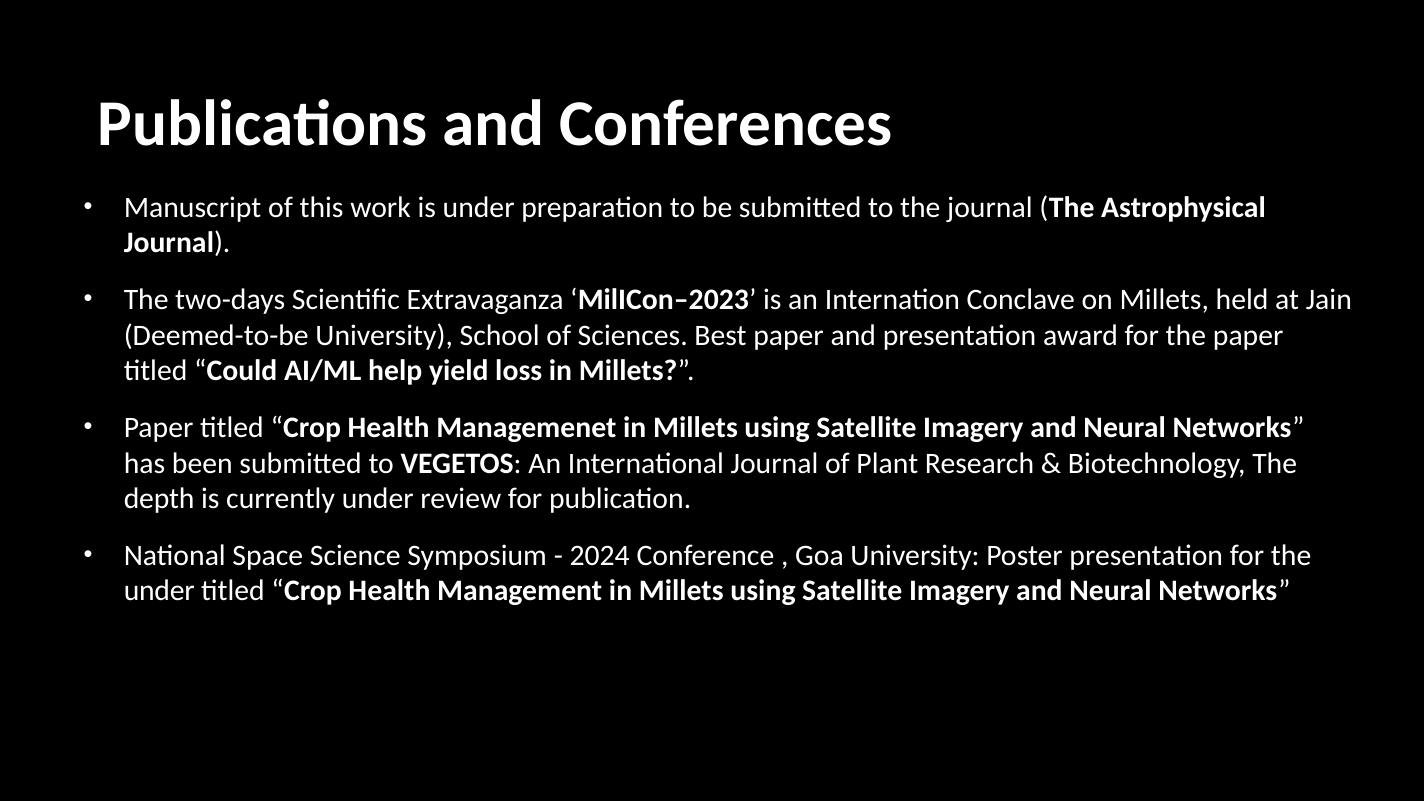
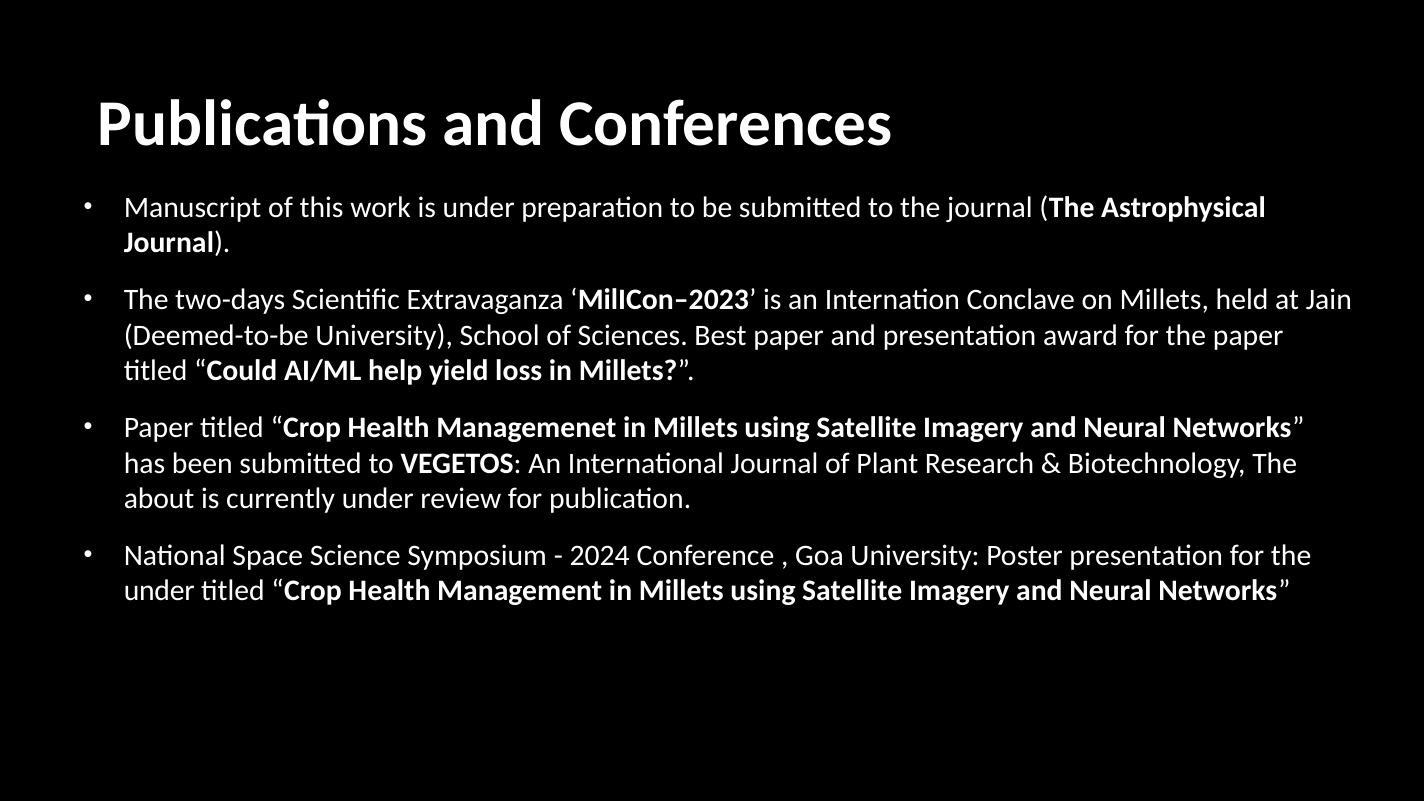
depth: depth -> about
